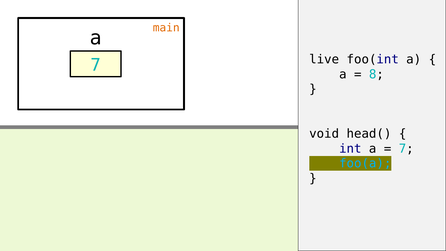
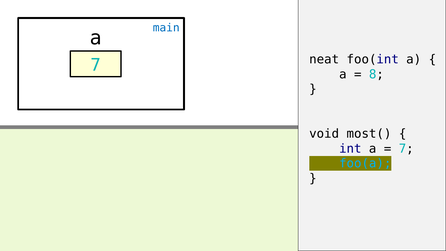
main colour: orange -> blue
live: live -> neat
head(: head( -> most(
